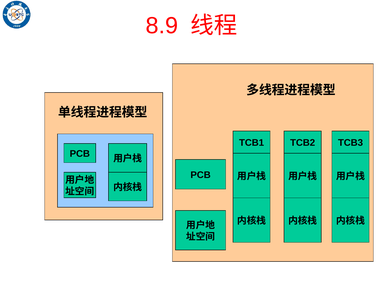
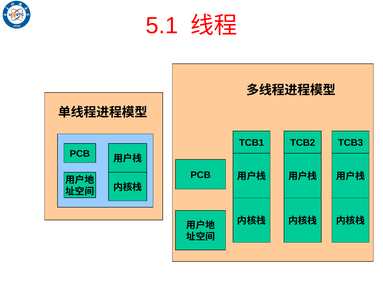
8.9: 8.9 -> 5.1
